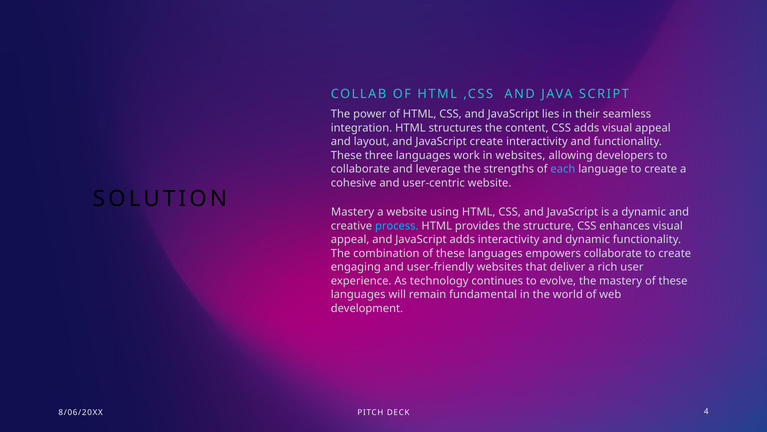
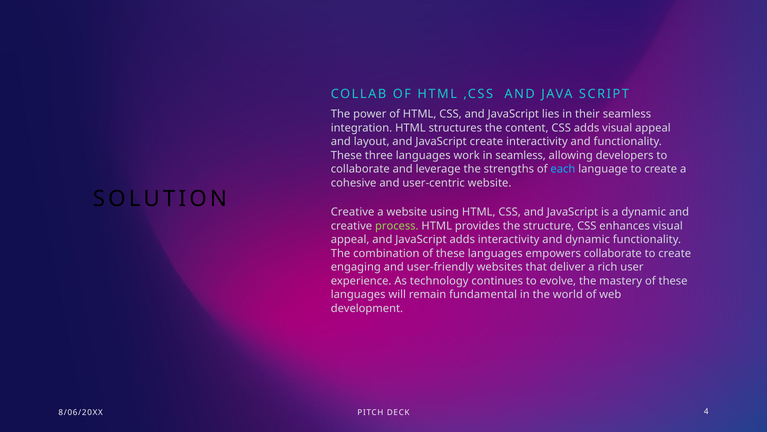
in websites: websites -> seamless
Mastery at (353, 212): Mastery -> Creative
process colour: light blue -> light green
